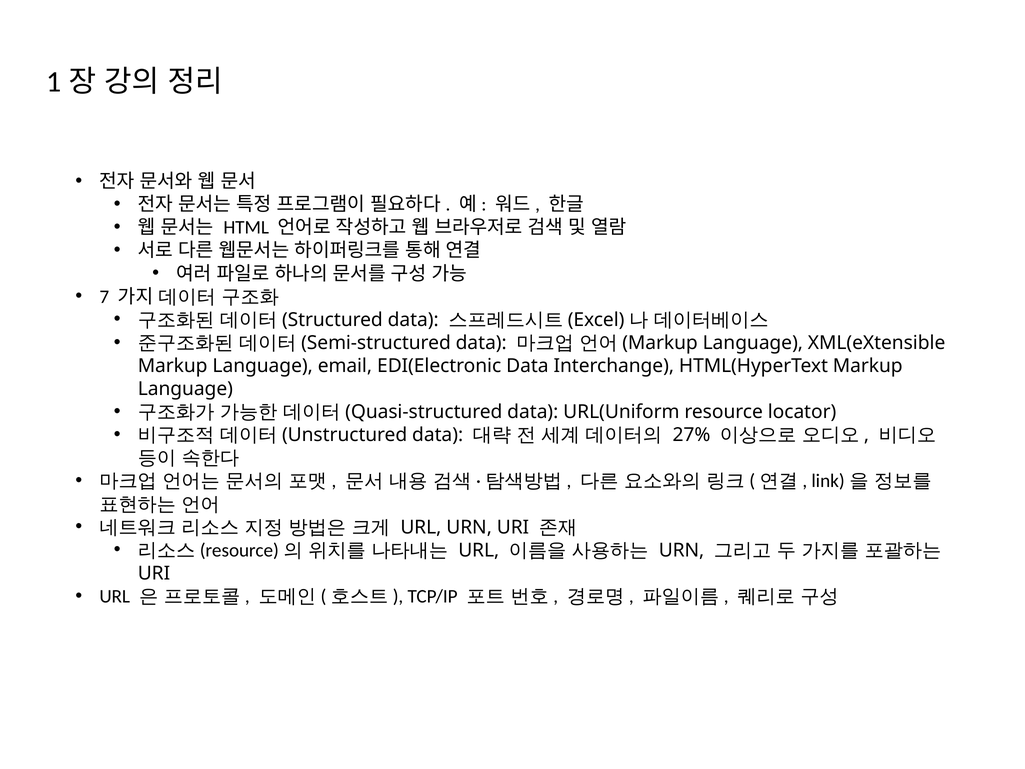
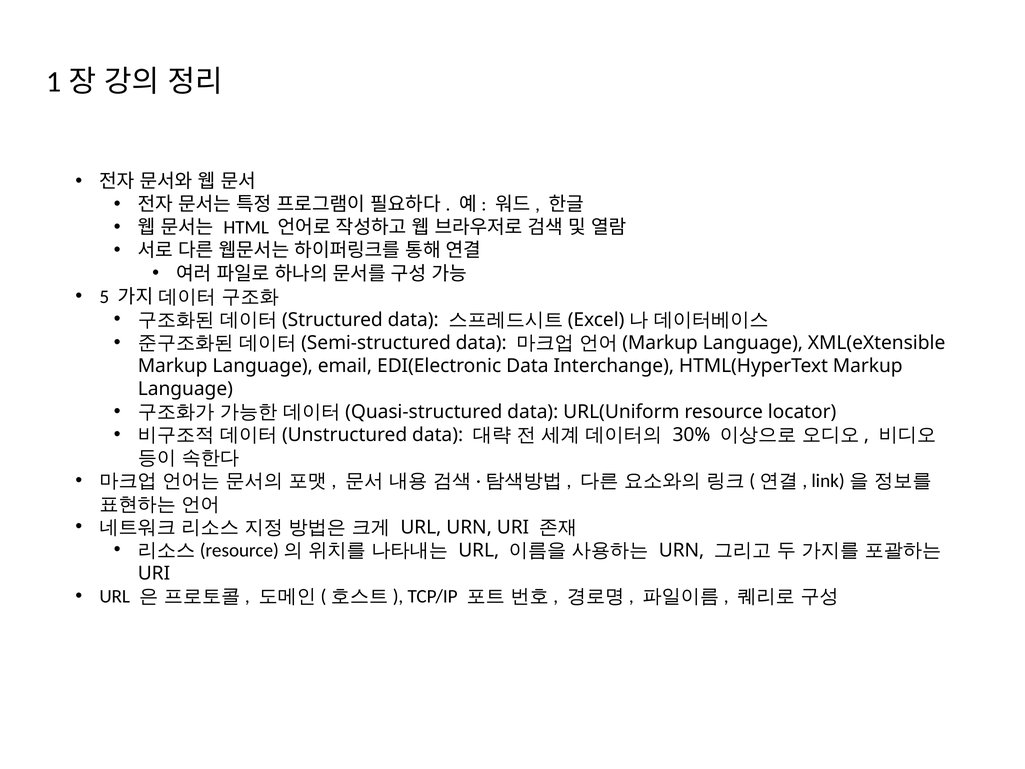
7: 7 -> 5
27%: 27% -> 30%
